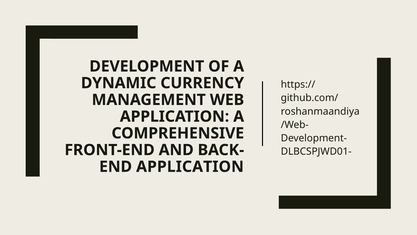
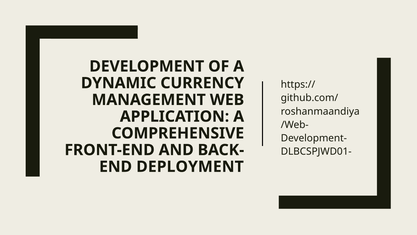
APPLICATION at (190, 166): APPLICATION -> DEPLOYMENT
